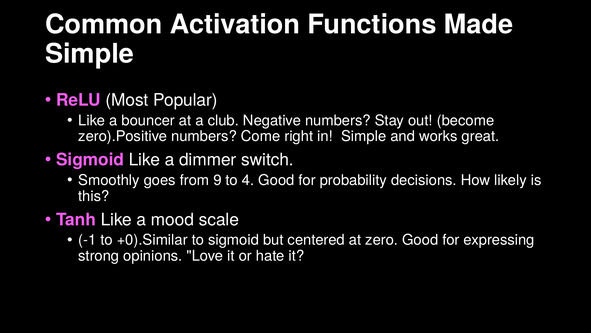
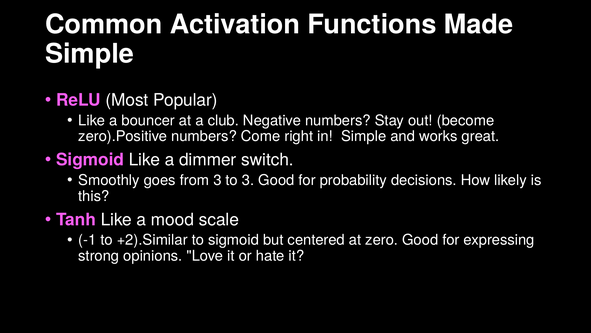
from 9: 9 -> 3
to 4: 4 -> 3
+0).Similar: +0).Similar -> +2).Similar
